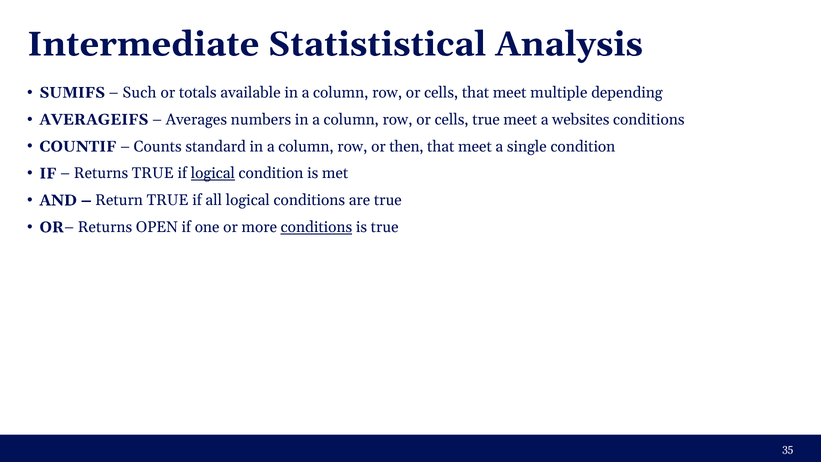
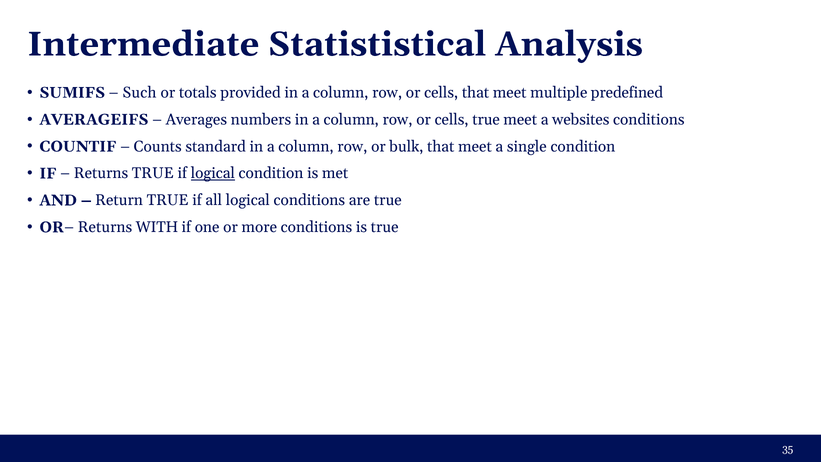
available: available -> provided
depending: depending -> predefined
then: then -> bulk
OPEN: OPEN -> WITH
conditions at (316, 227) underline: present -> none
